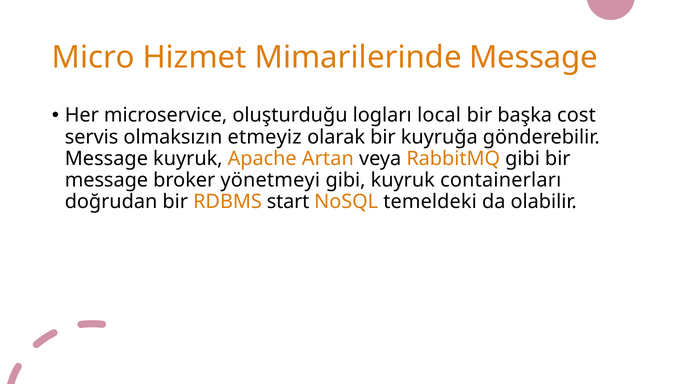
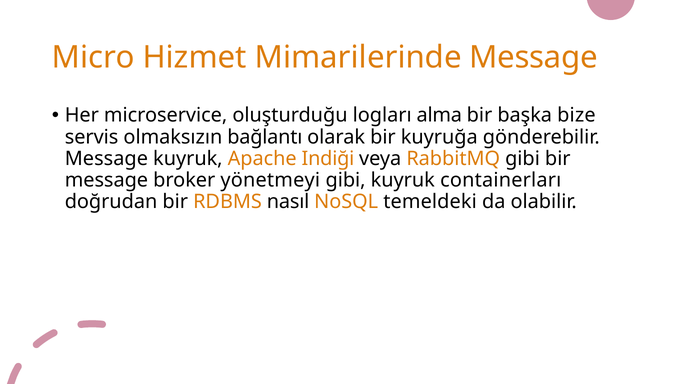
local: local -> alma
cost: cost -> bize
etmeyiz: etmeyiz -> bağlantı
Artan: Artan -> Indiği
start: start -> nasıl
